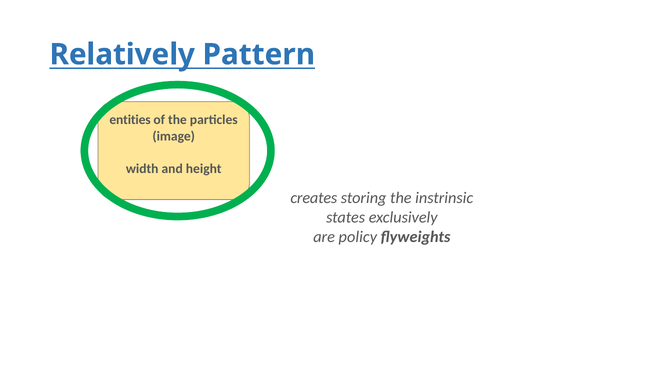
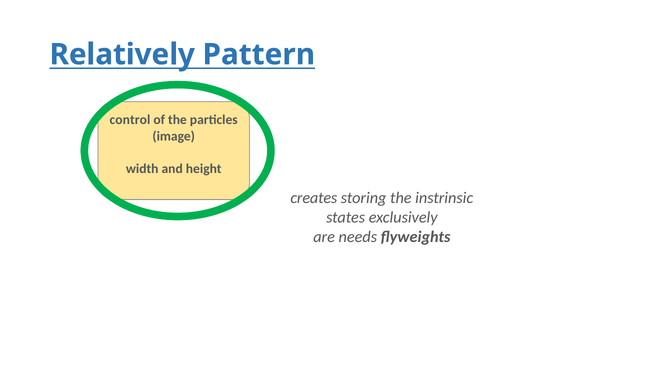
entities: entities -> control
policy: policy -> needs
